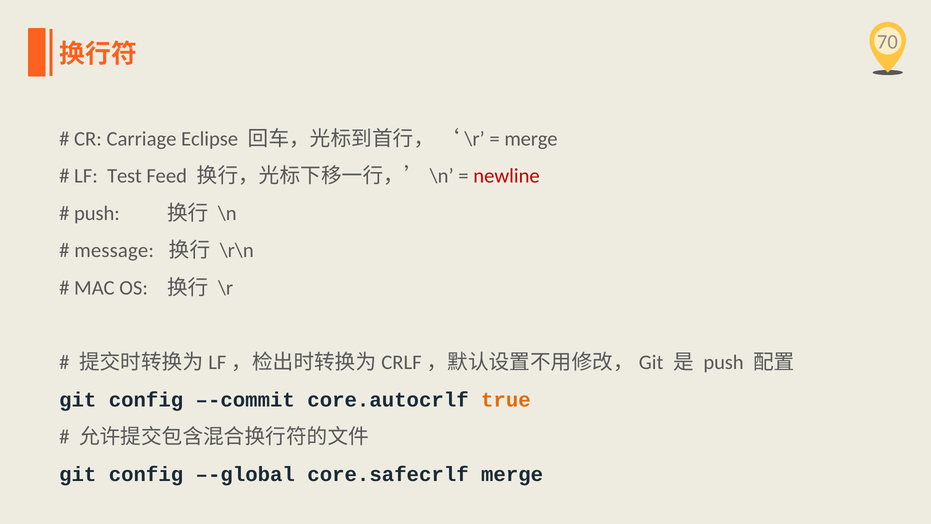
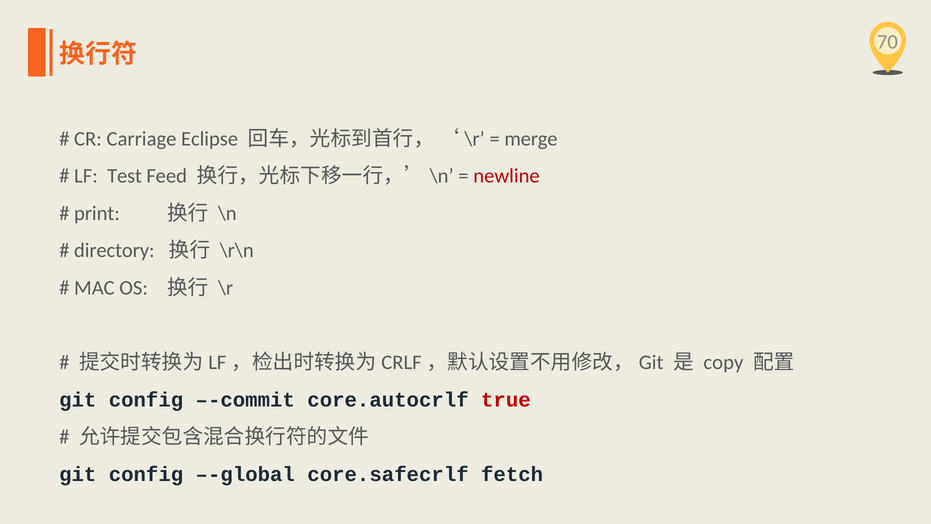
push at (97, 213): push -> print
message: message -> directory
push at (724, 362): push -> copy
true colour: orange -> red
core.safecrlf merge: merge -> fetch
